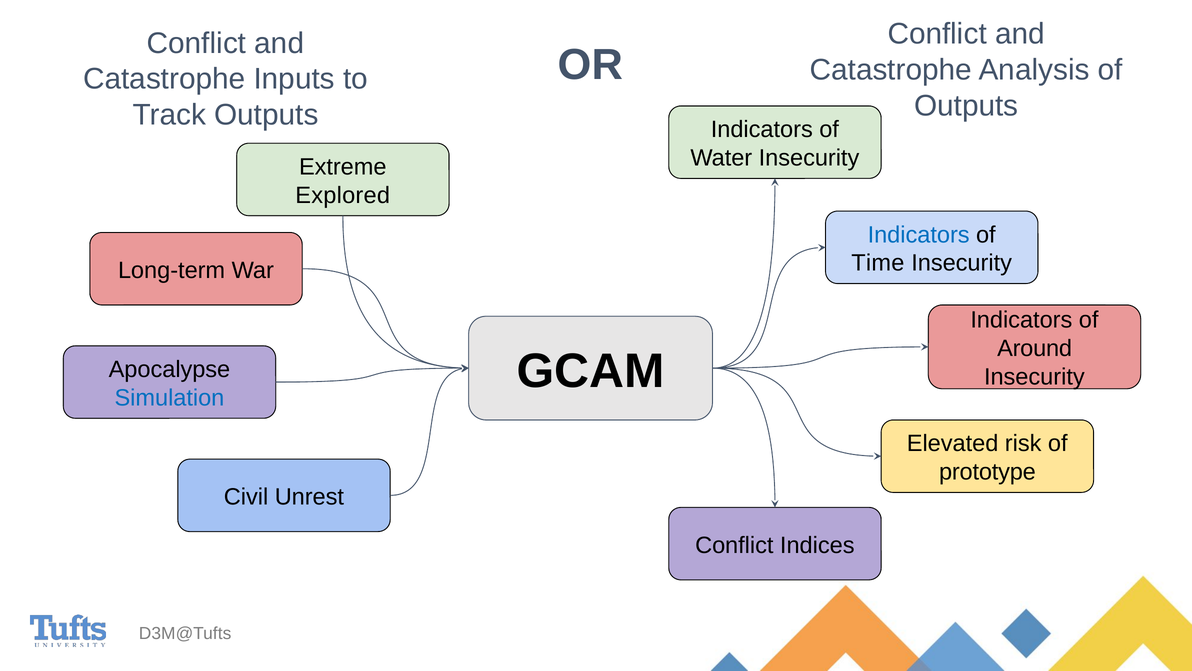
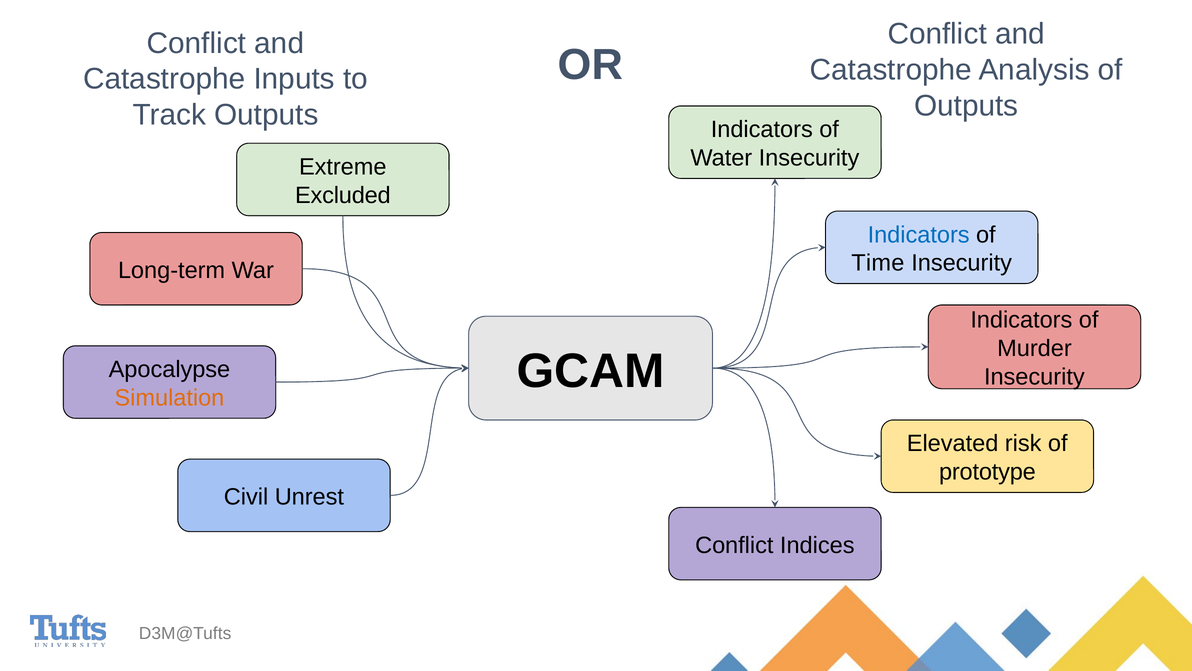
Explored: Explored -> Excluded
Around: Around -> Murder
Simulation colour: blue -> orange
